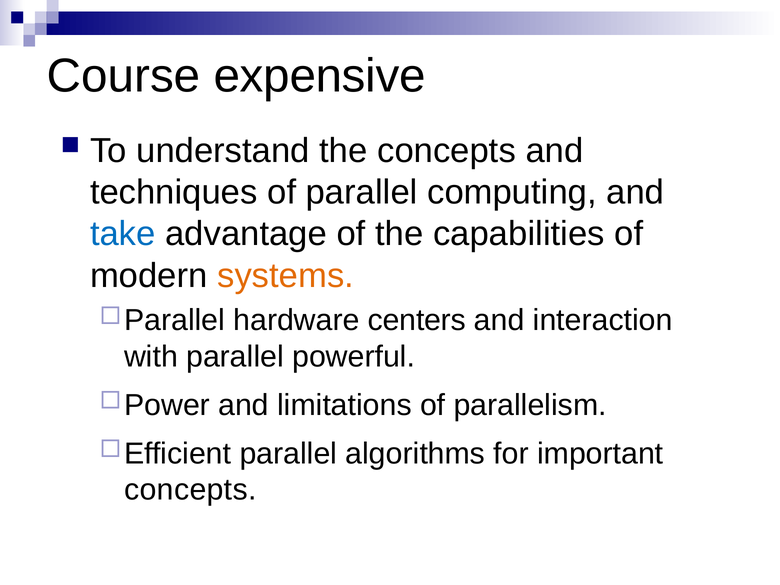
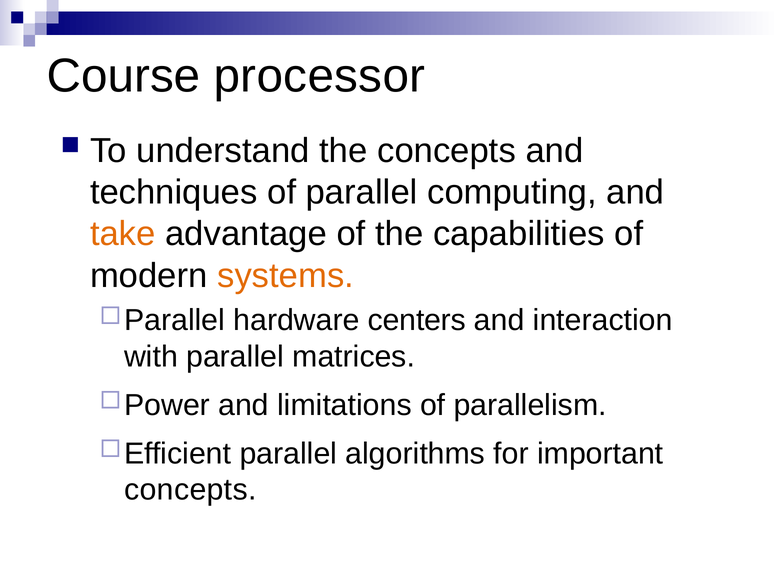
expensive: expensive -> processor
take colour: blue -> orange
powerful: powerful -> matrices
